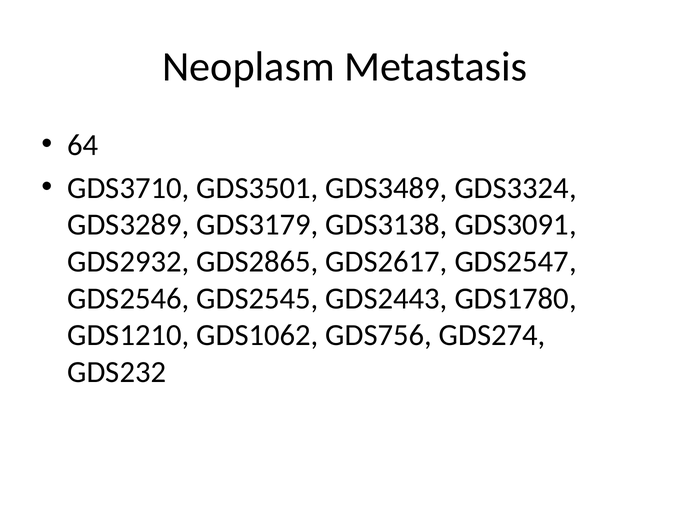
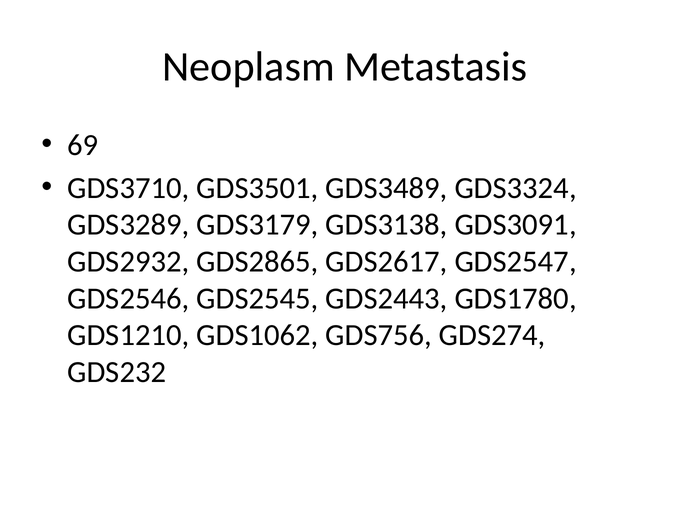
64: 64 -> 69
